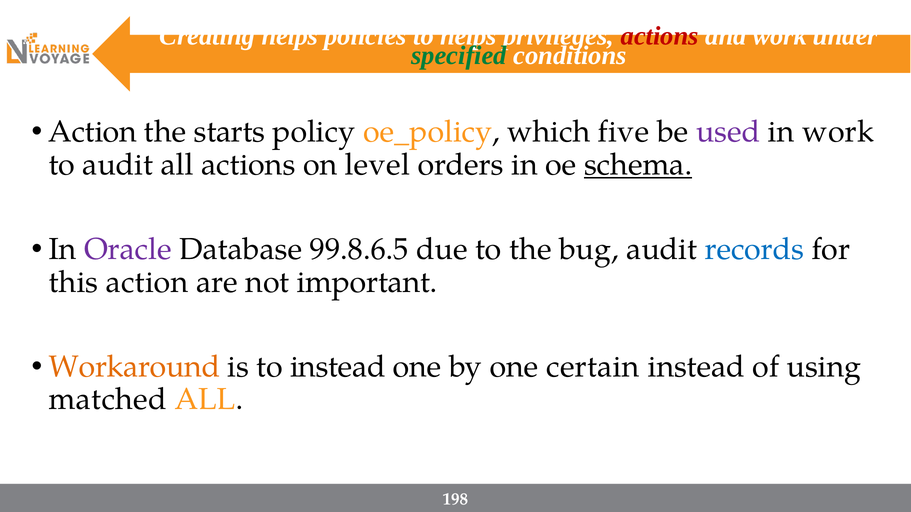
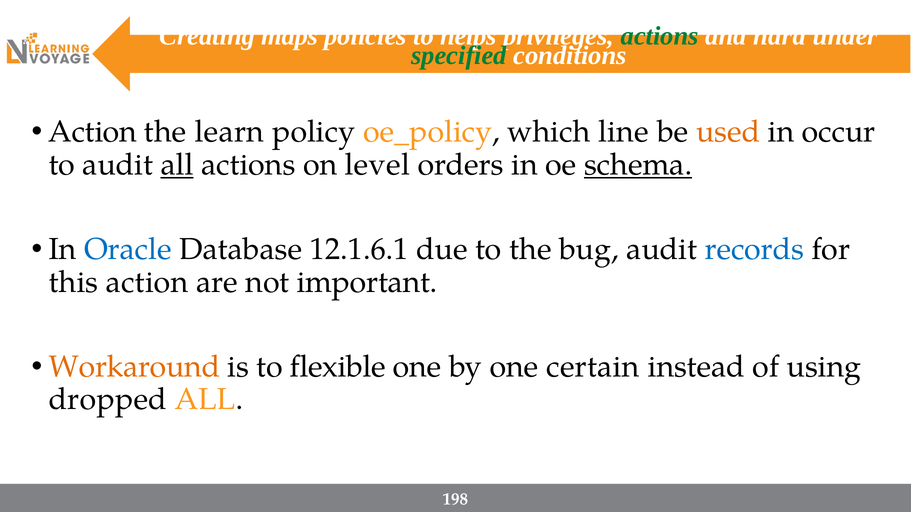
Creating helps: helps -> maps
actions at (660, 36) colour: red -> green
and work: work -> hard
starts: starts -> learn
five: five -> line
used colour: purple -> orange
in work: work -> occur
all at (177, 165) underline: none -> present
Oracle colour: purple -> blue
99.8.6.5: 99.8.6.5 -> 12.1.6.1
to instead: instead -> flexible
matched: matched -> dropped
